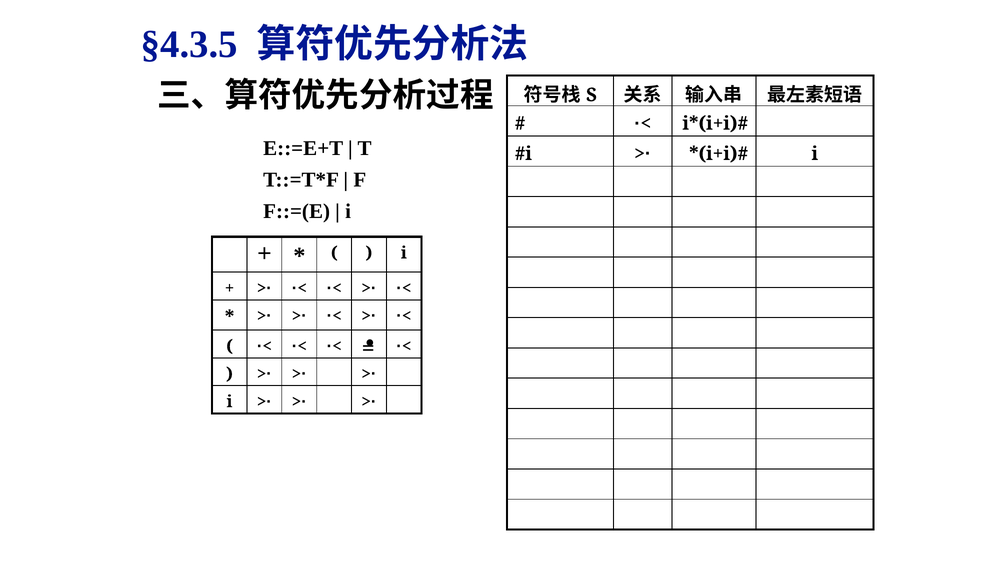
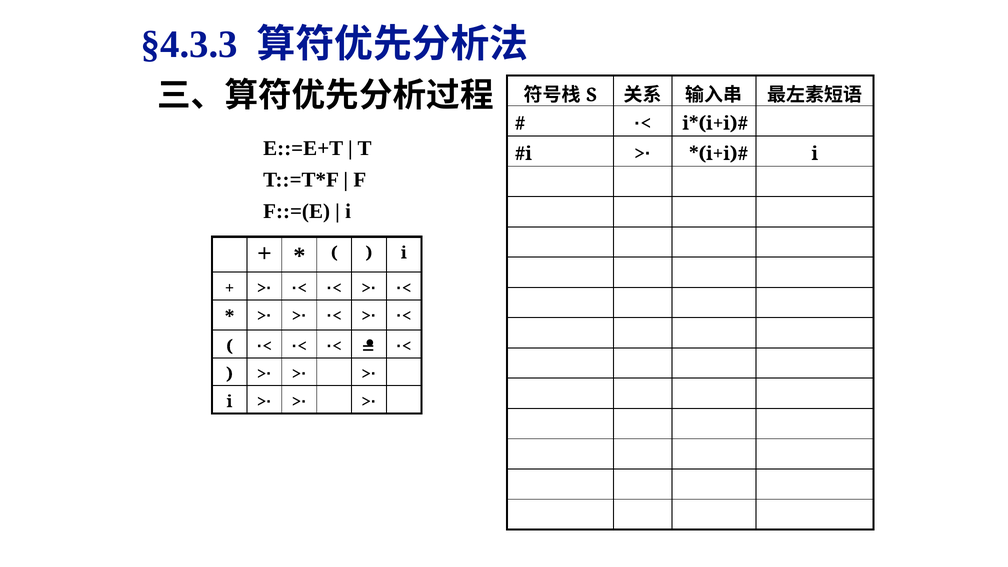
§4.3.5: §4.3.5 -> §4.3.3
